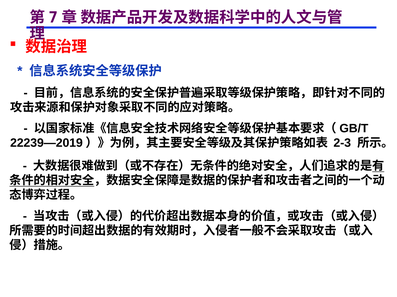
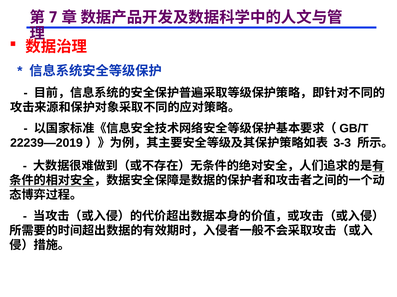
2-3: 2-3 -> 3-3
